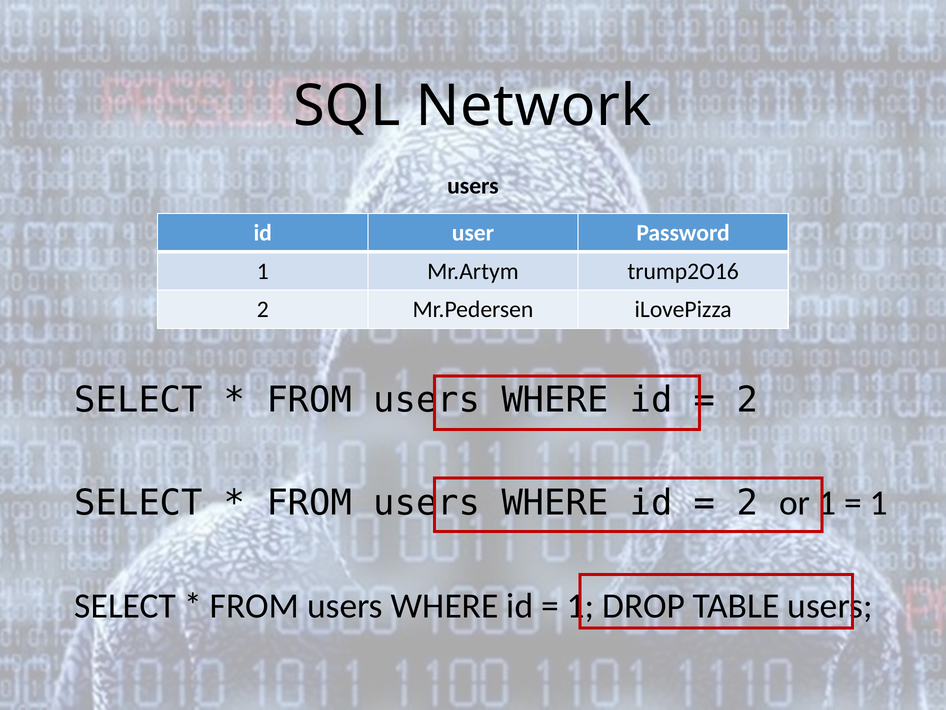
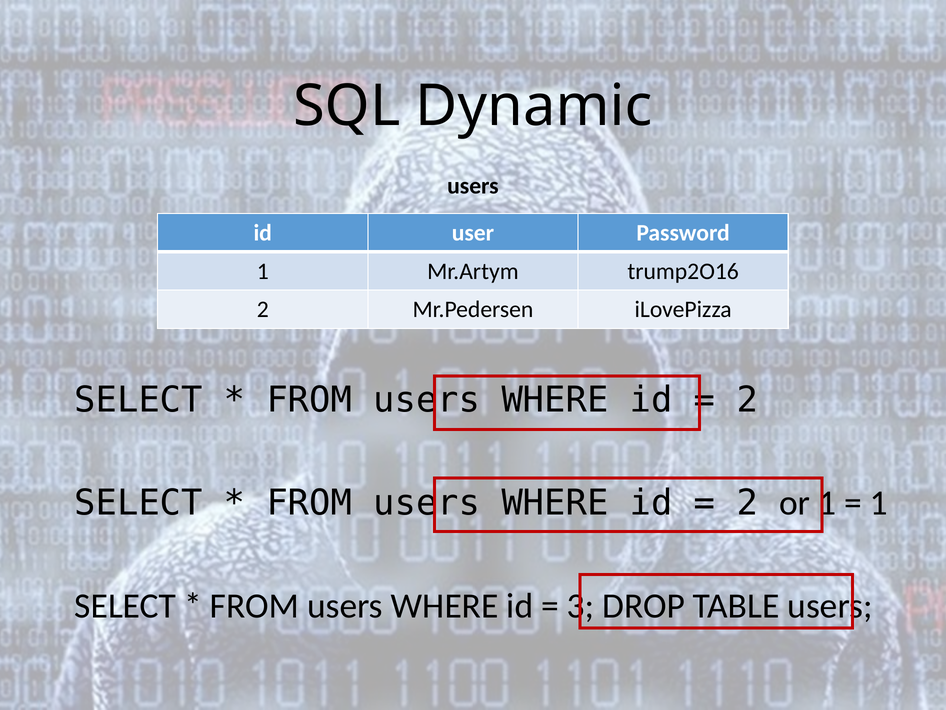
Network: Network -> Dynamic
1 at (581, 605): 1 -> 3
